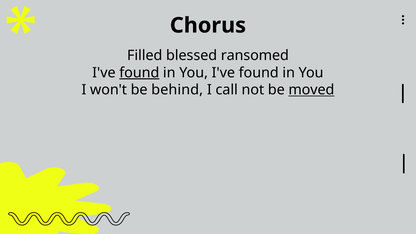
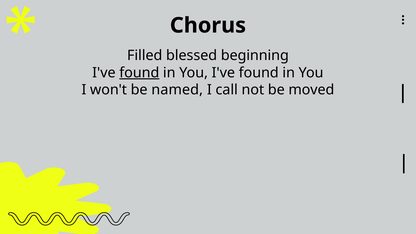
ransomed: ransomed -> beginning
behind: behind -> named
moved underline: present -> none
